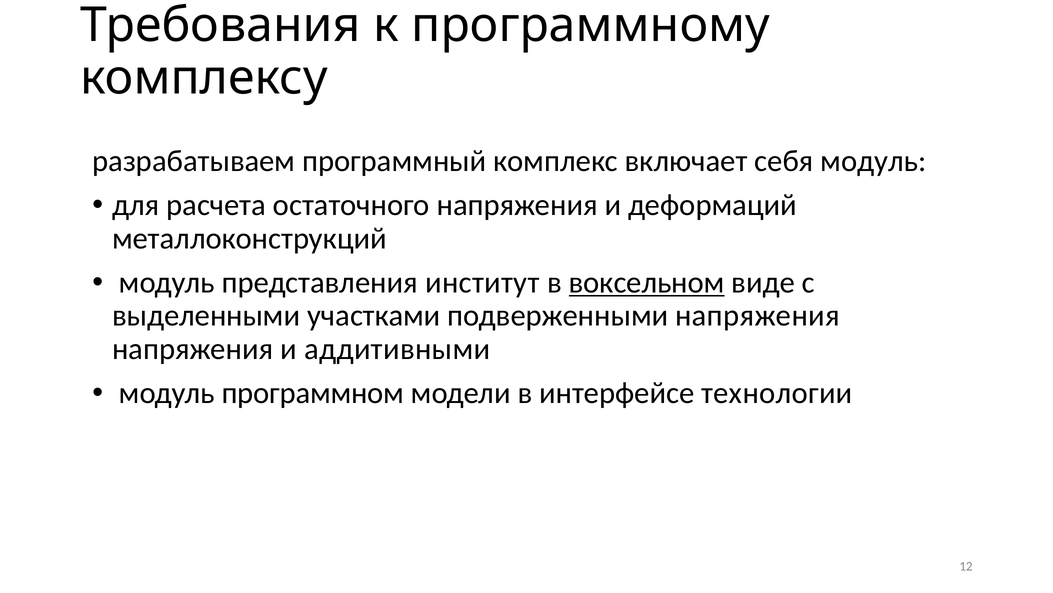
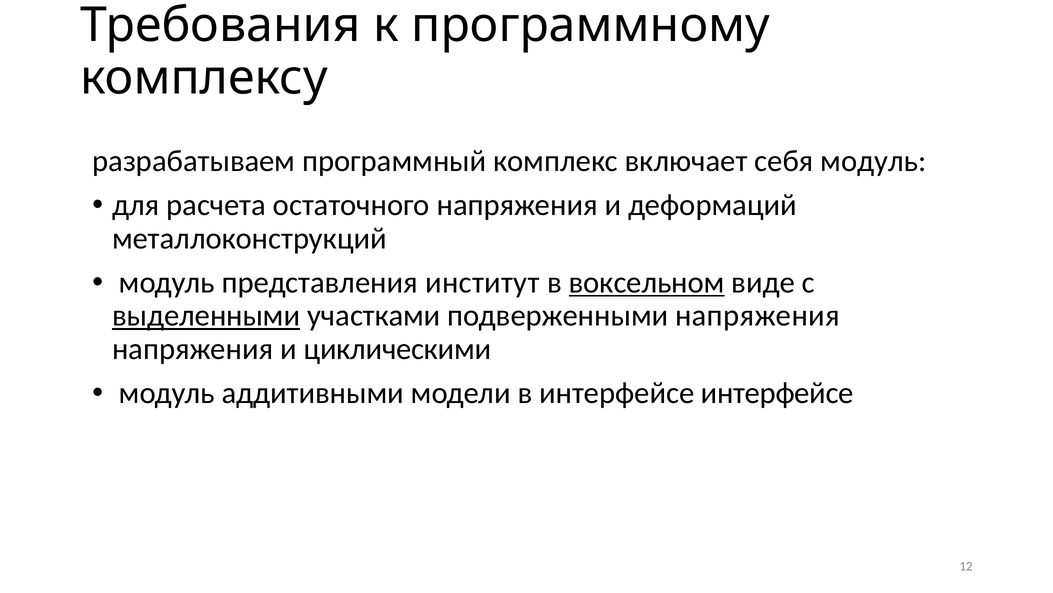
выделенными underline: none -> present
аддитивными: аддитивными -> циклическими
программном: программном -> аддитивными
интерфейсе технологии: технологии -> интерфейсе
